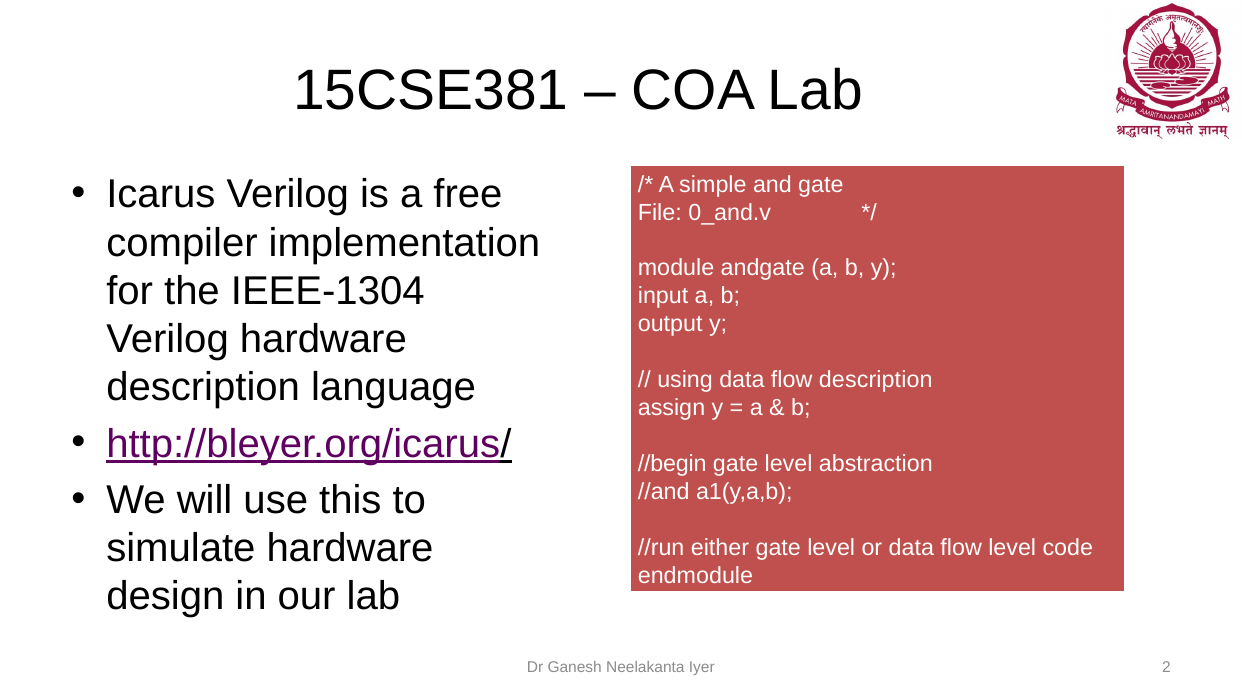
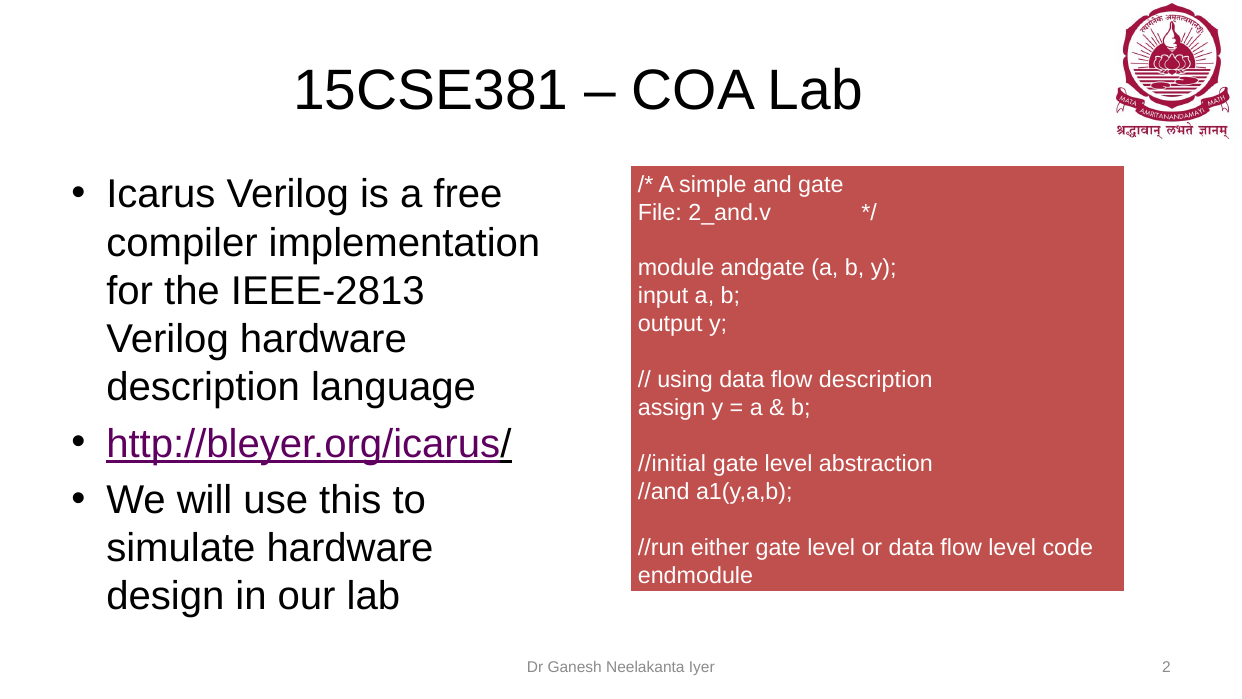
0_and.v: 0_and.v -> 2_and.v
IEEE-1304: IEEE-1304 -> IEEE-2813
//begin: //begin -> //initial
